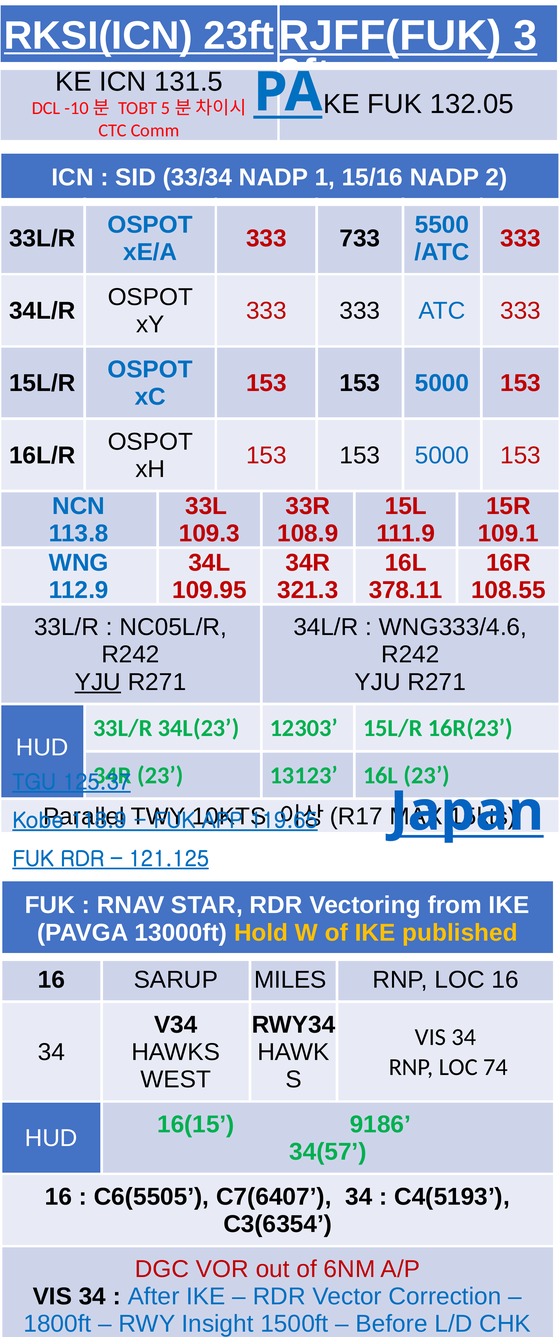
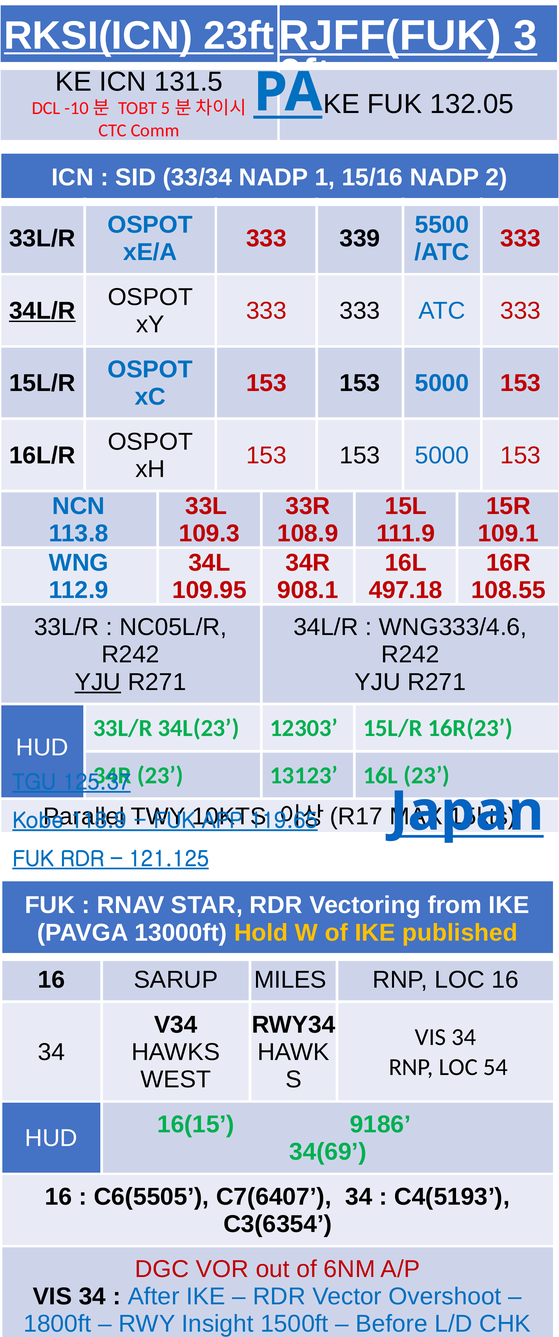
733: 733 -> 339
34L/R at (42, 311) underline: none -> present
321.3: 321.3 -> 908.1
378.11: 378.11 -> 497.18
74: 74 -> 54
34(57: 34(57 -> 34(69
Correction: Correction -> Overshoot
